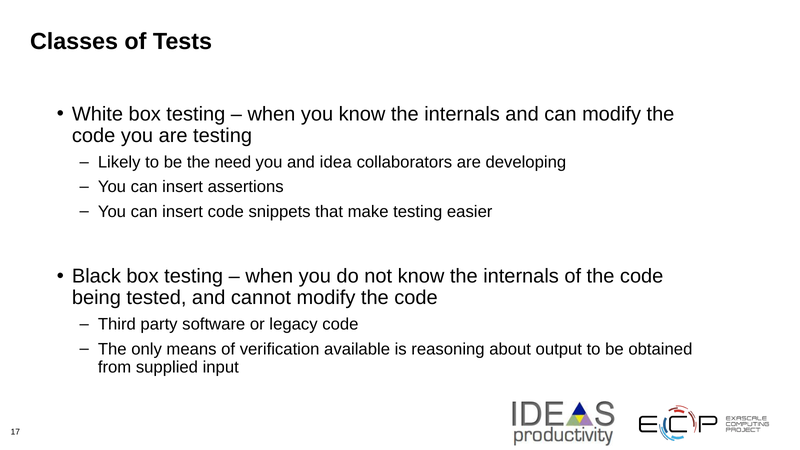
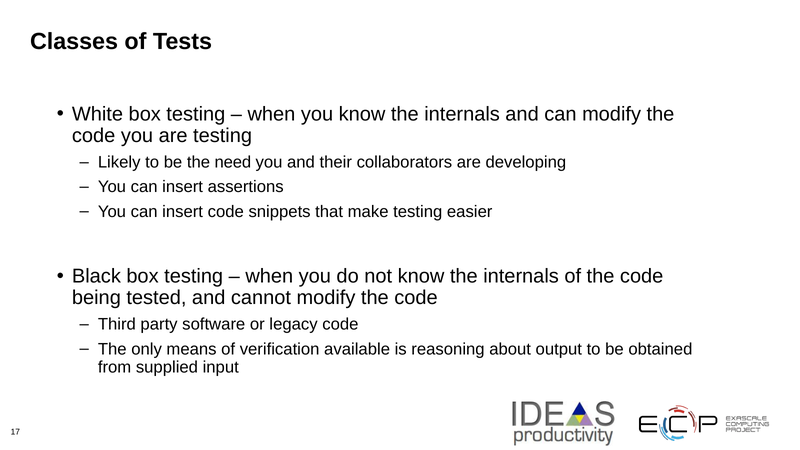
idea: idea -> their
